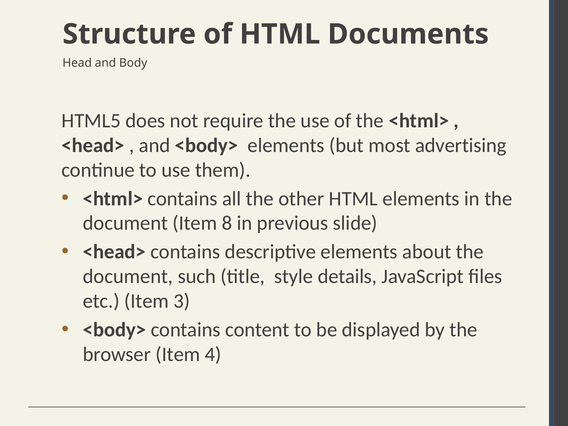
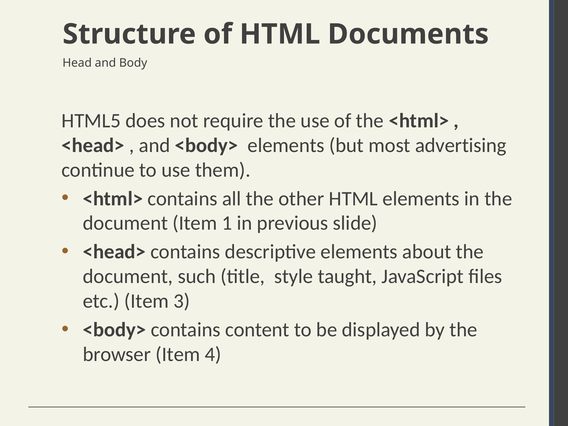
8: 8 -> 1
details: details -> taught
